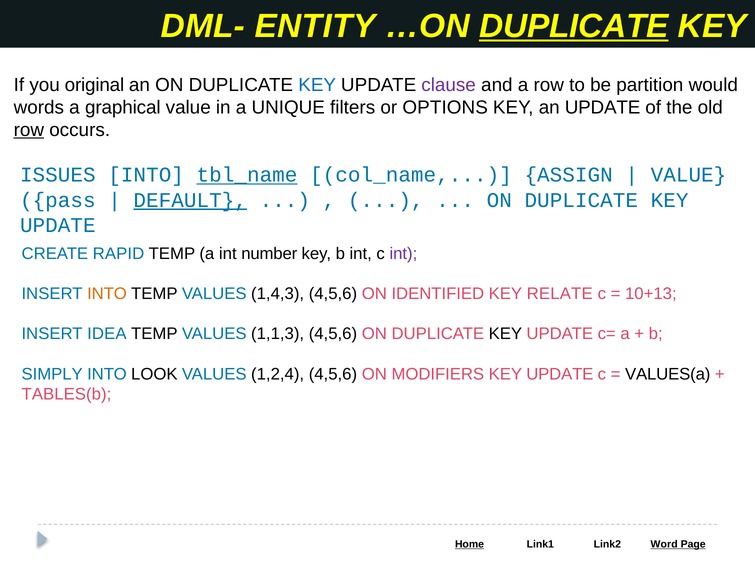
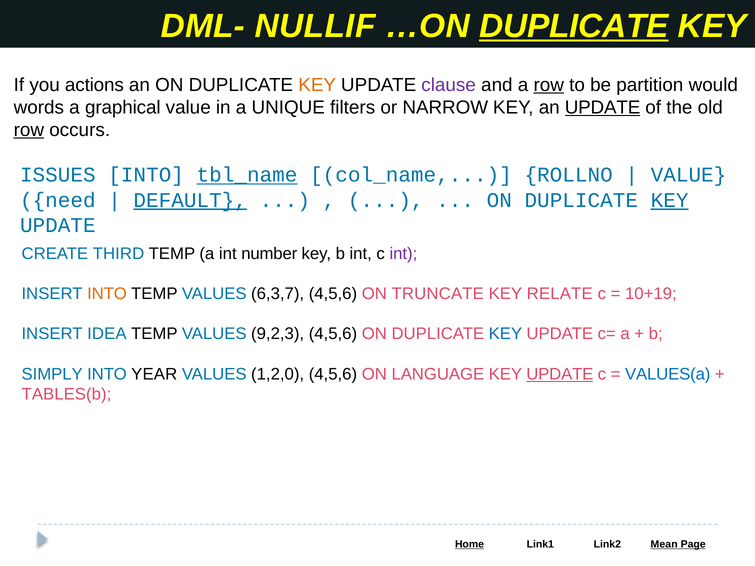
ENTITY: ENTITY -> NULLIF
original: original -> actions
KEY at (317, 85) colour: blue -> orange
row at (549, 85) underline: none -> present
OPTIONS: OPTIONS -> NARROW
UPDATE at (603, 107) underline: none -> present
ASSIGN: ASSIGN -> ROLLNO
pass: pass -> need
KEY at (670, 200) underline: none -> present
RAPID: RAPID -> THIRD
1,4,3: 1,4,3 -> 6,3,7
IDENTIFIED: IDENTIFIED -> TRUNCATE
10+13: 10+13 -> 10+19
1,1,3: 1,1,3 -> 9,2,3
KEY at (505, 334) colour: black -> blue
LOOK: LOOK -> YEAR
1,2,4: 1,2,4 -> 1,2,0
MODIFIERS: MODIFIERS -> LANGUAGE
UPDATE at (560, 374) underline: none -> present
VALUES(a colour: black -> blue
Word: Word -> Mean
